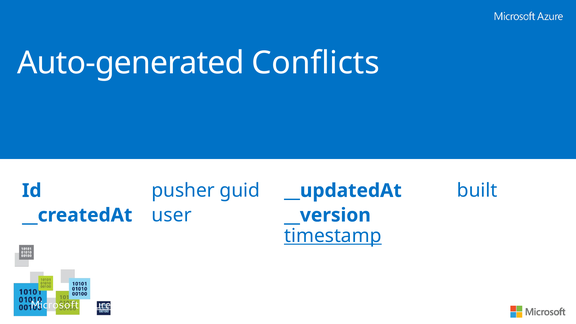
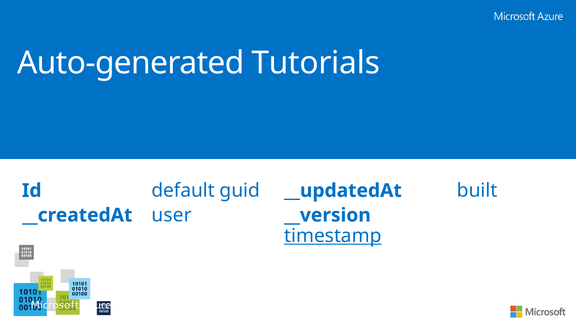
Conflicts: Conflicts -> Tutorials
pusher: pusher -> default
Azure underline: present -> none
